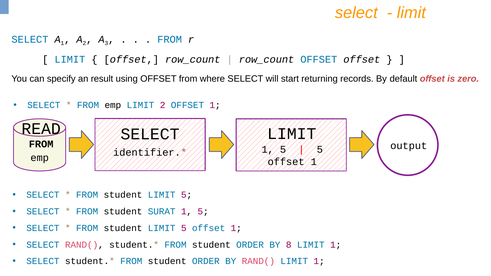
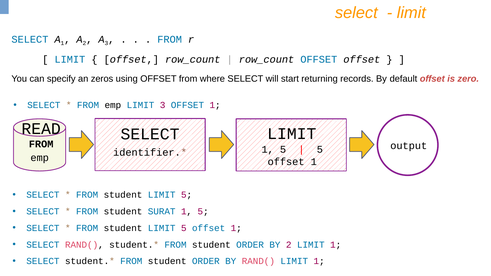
result: result -> zeros
LIMIT 2: 2 -> 3
BY 8: 8 -> 2
